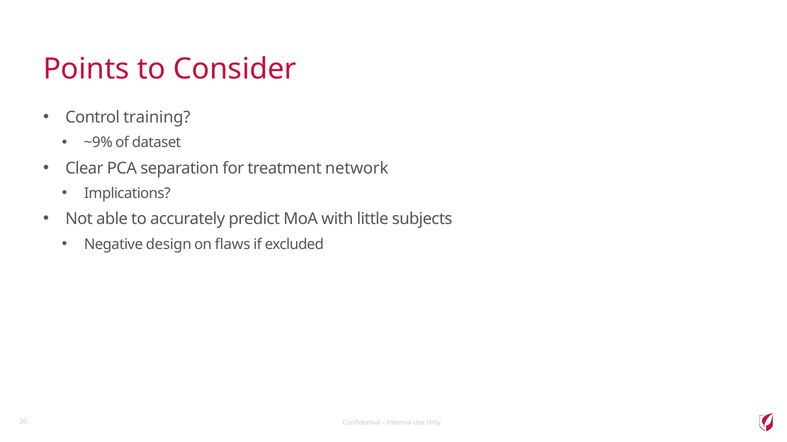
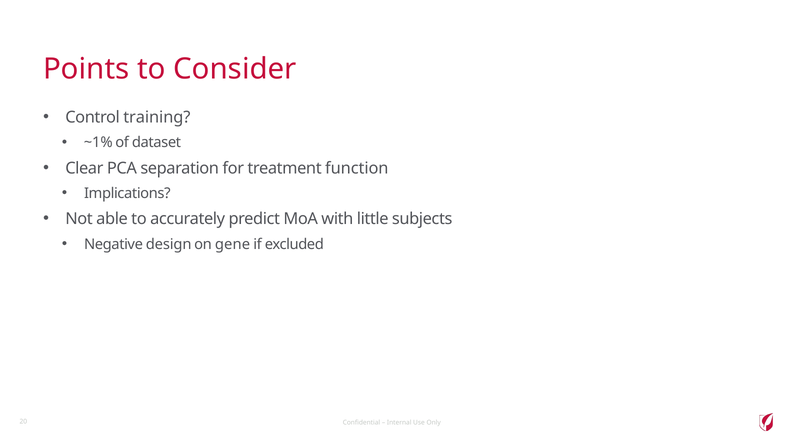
~9%: ~9% -> ~1%
network: network -> function
flaws: flaws -> gene
